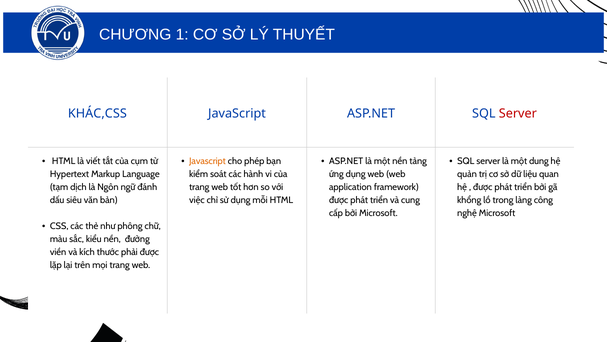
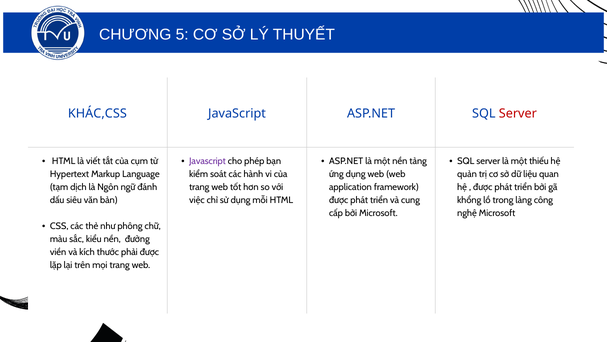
CHƯƠNG 1: 1 -> 5
Javascript at (207, 161) colour: orange -> purple
dung: dung -> thiếu
